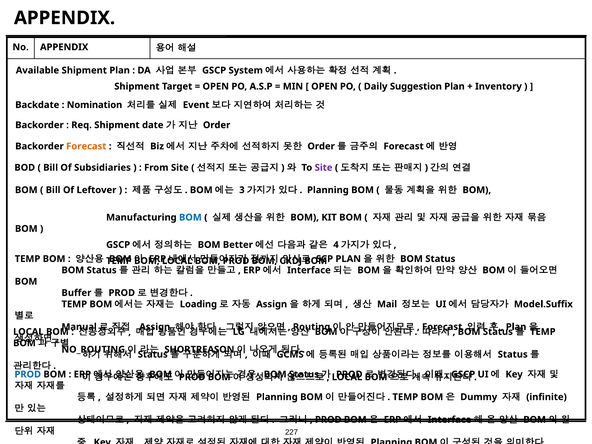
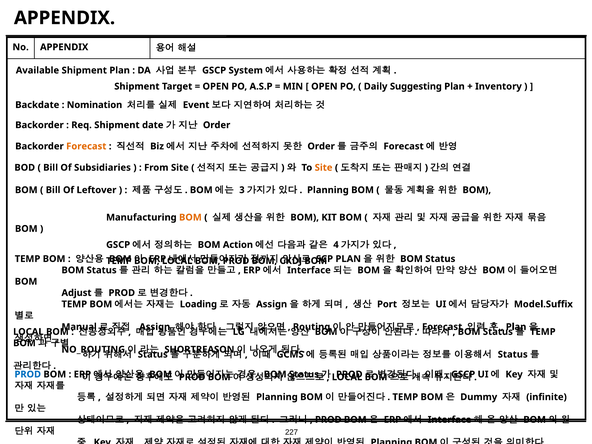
Suggestion: Suggestion -> Suggesting
Site at (324, 168) colour: purple -> orange
BOM at (190, 218) colour: blue -> orange
Better: Better -> Action
Buffer: Buffer -> Adjust
Mail: Mail -> Port
